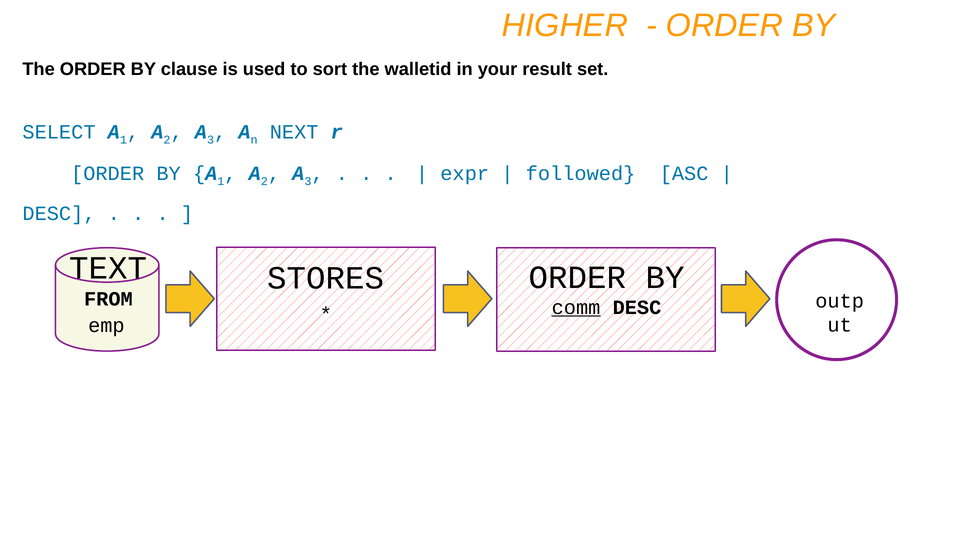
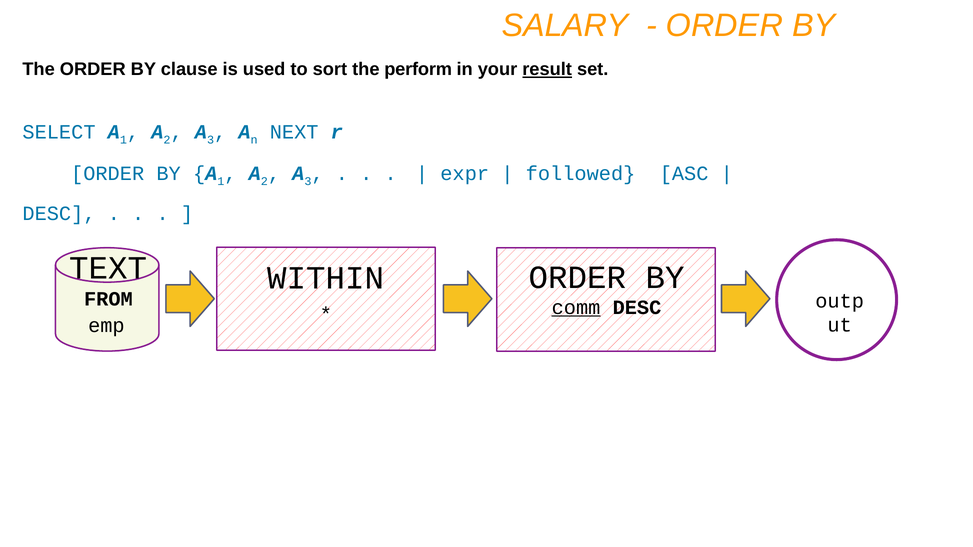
HIGHER: HIGHER -> SALARY
walletid: walletid -> perform
result underline: none -> present
STORES: STORES -> WITHIN
